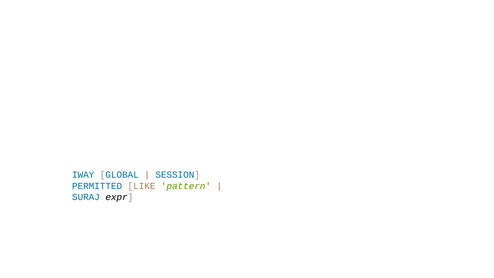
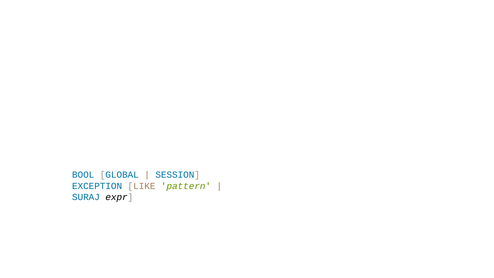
IWAY: IWAY -> BOOL
PERMITTED: PERMITTED -> EXCEPTION
